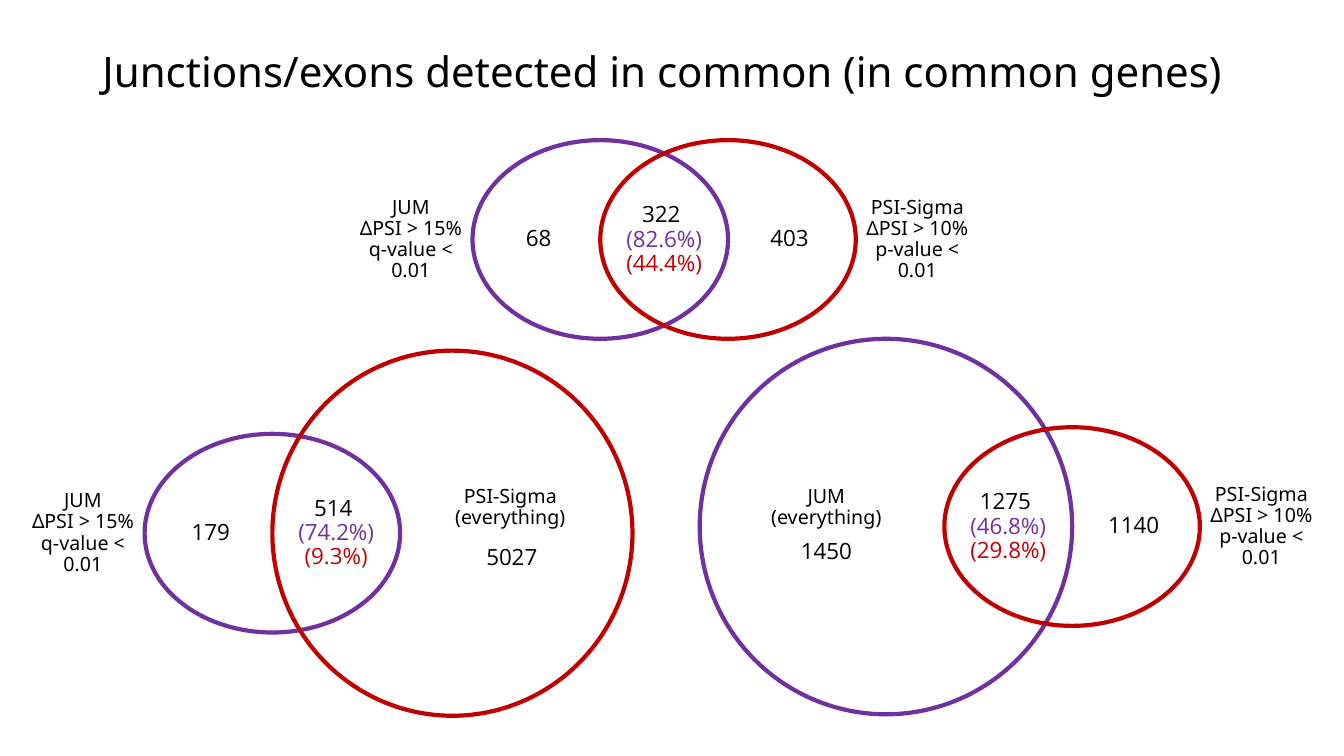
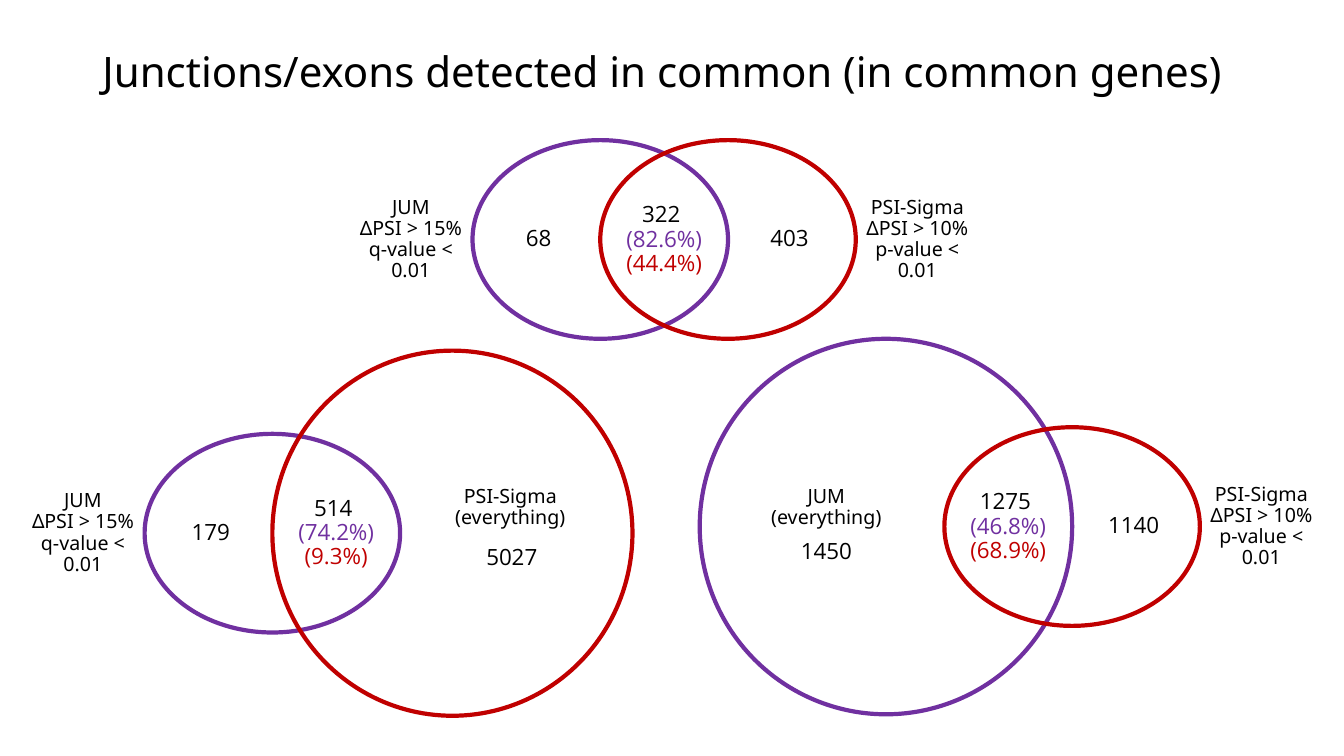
29.8%: 29.8% -> 68.9%
